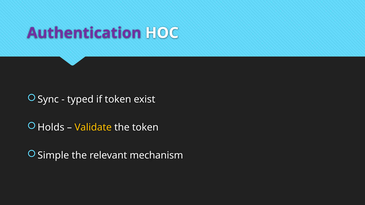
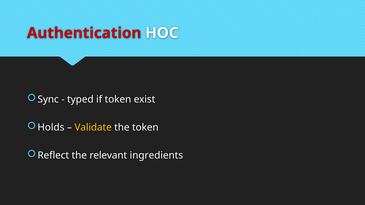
Authentication colour: purple -> red
Simple: Simple -> Reflect
mechanism: mechanism -> ingredients
